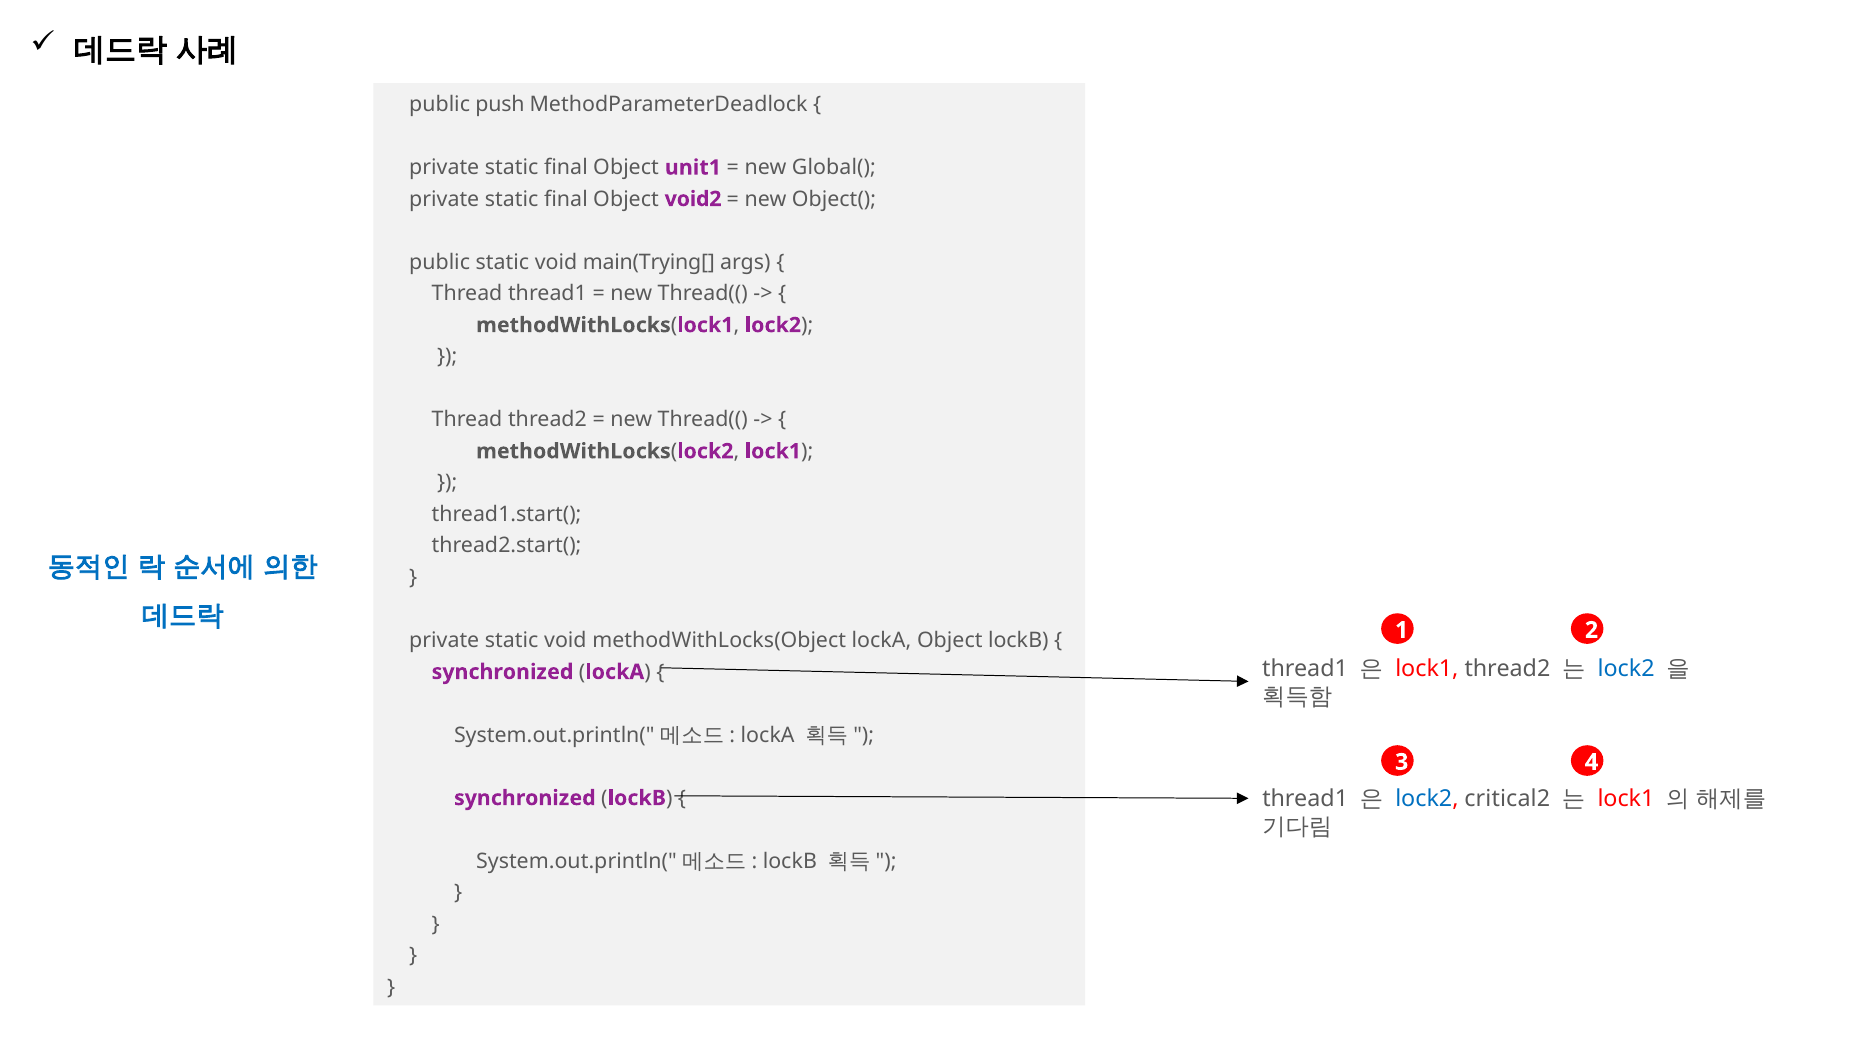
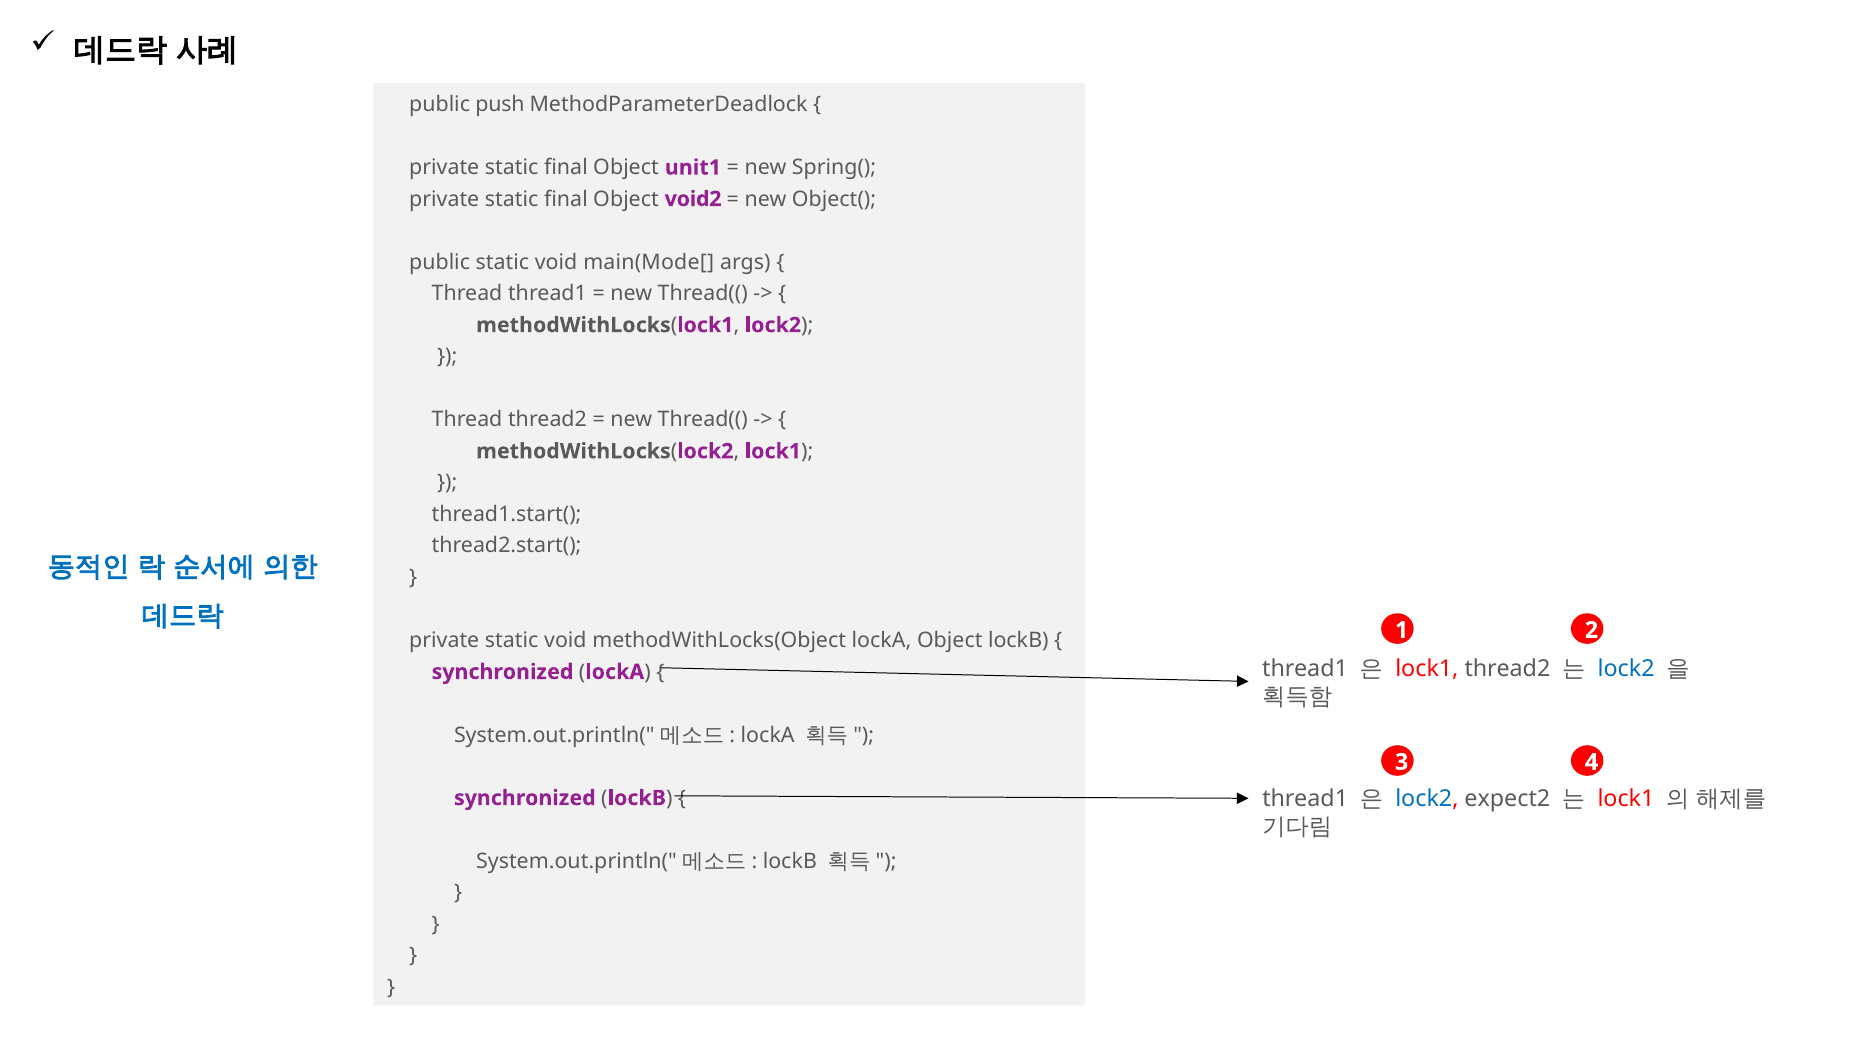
Global(: Global( -> Spring(
main(Trying[: main(Trying[ -> main(Mode[
critical2: critical2 -> expect2
